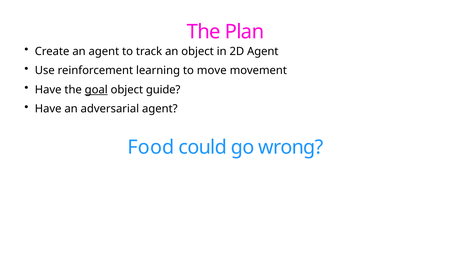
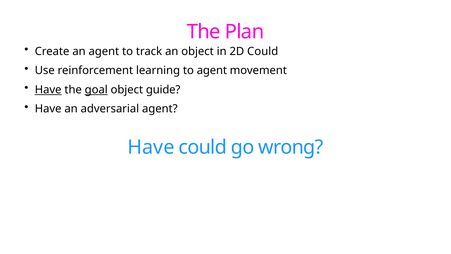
2D Agent: Agent -> Could
to move: move -> agent
Have at (48, 90) underline: none -> present
Food at (151, 147): Food -> Have
